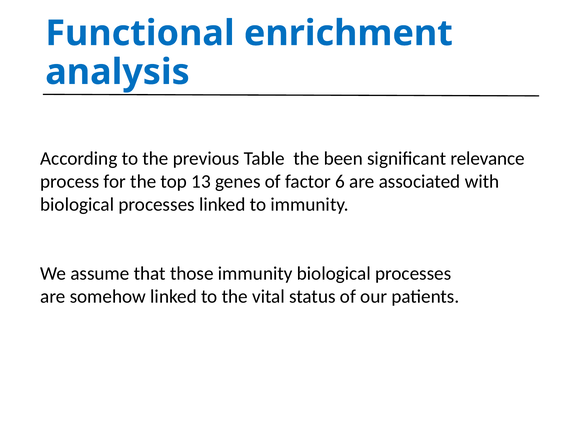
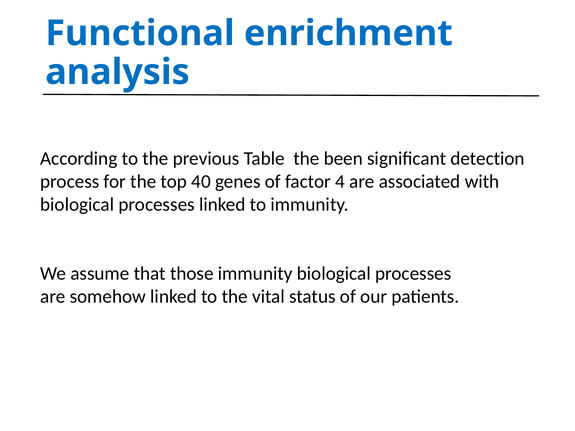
relevance: relevance -> detection
13: 13 -> 40
6: 6 -> 4
